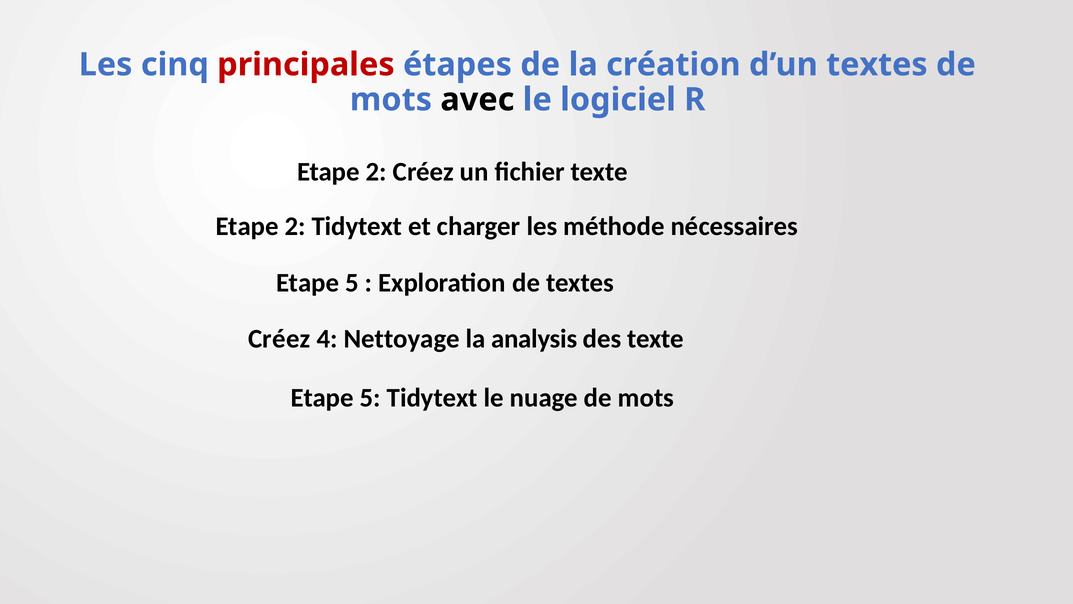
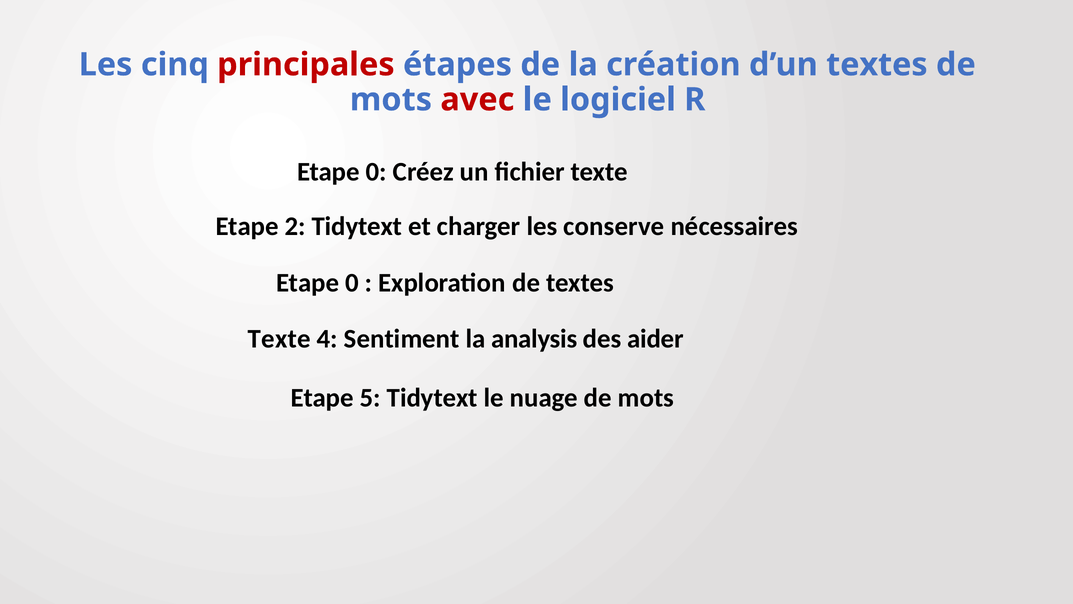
avec colour: black -> red
2 at (376, 172): 2 -> 0
méthode: méthode -> conserve
5 at (352, 283): 5 -> 0
Créez at (279, 339): Créez -> Texte
Nettoyage: Nettoyage -> Sentiment
des texte: texte -> aider
